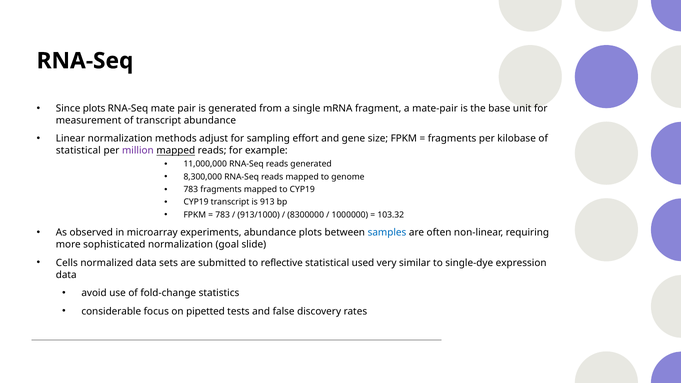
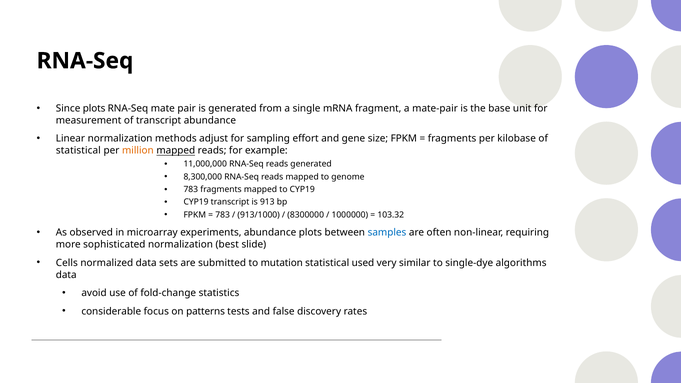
million colour: purple -> orange
goal: goal -> best
reflective: reflective -> mutation
expression: expression -> algorithms
pipetted: pipetted -> patterns
